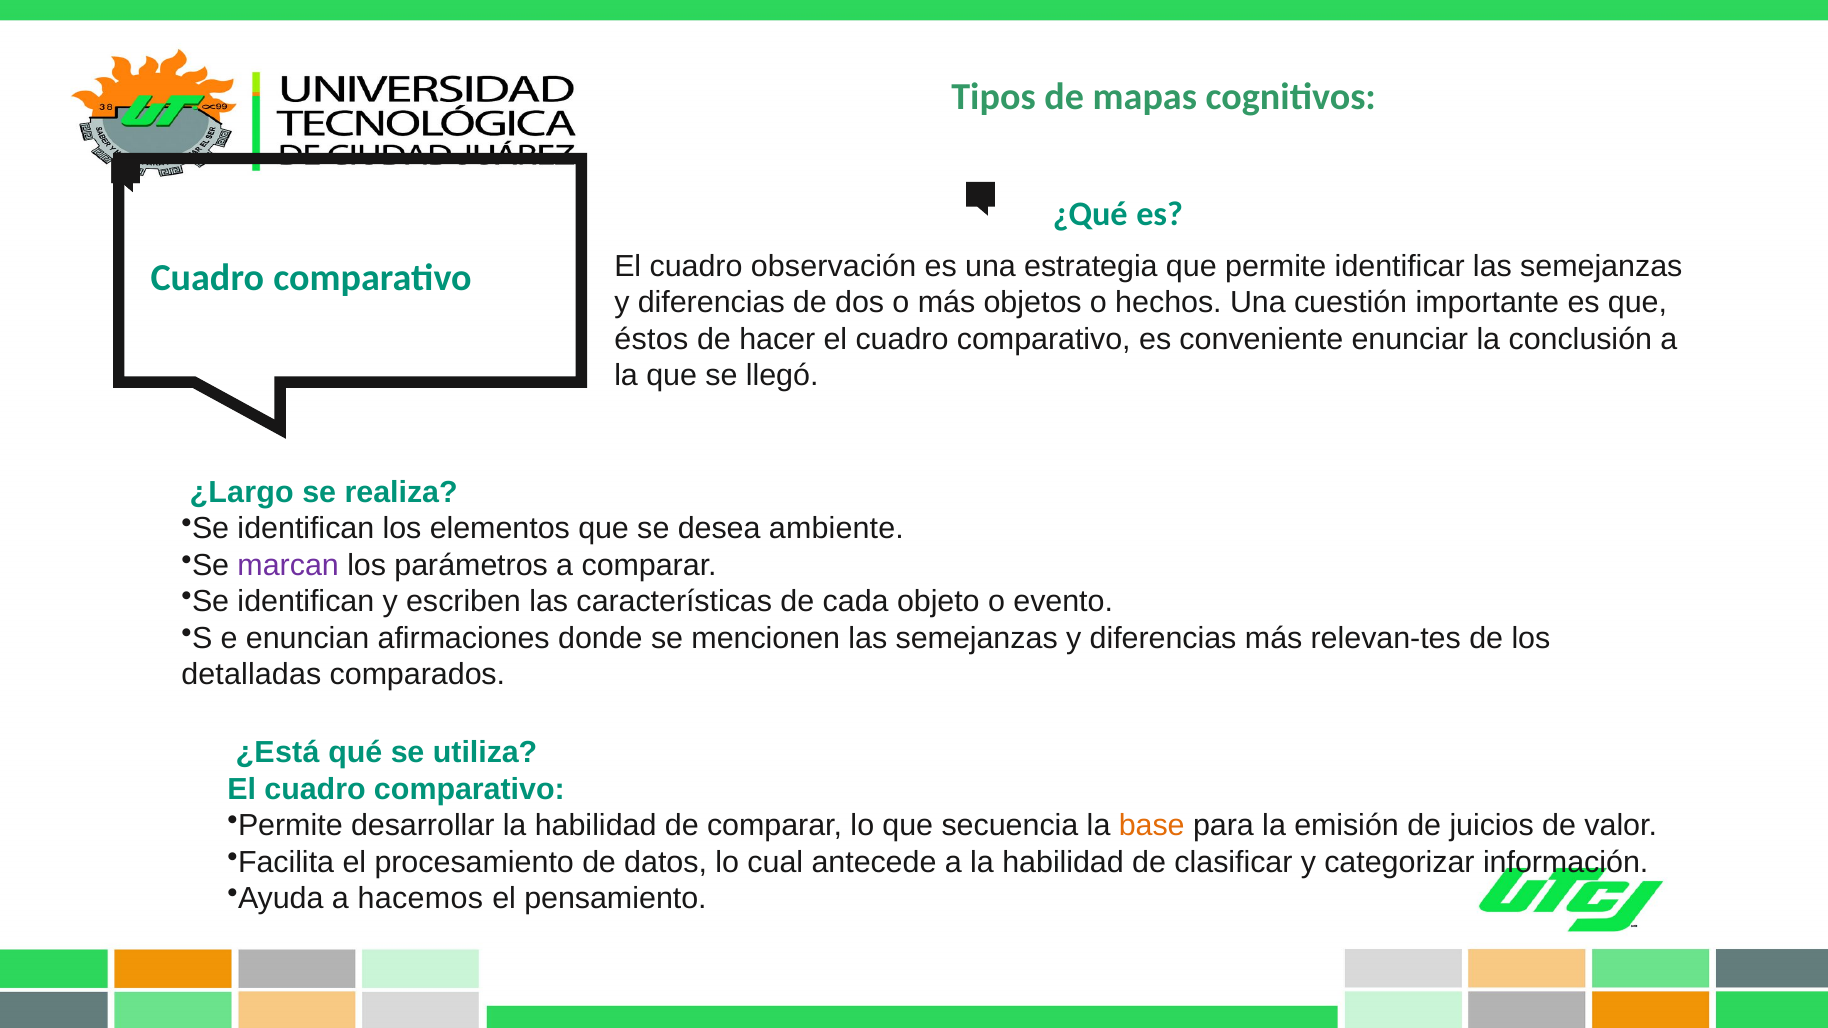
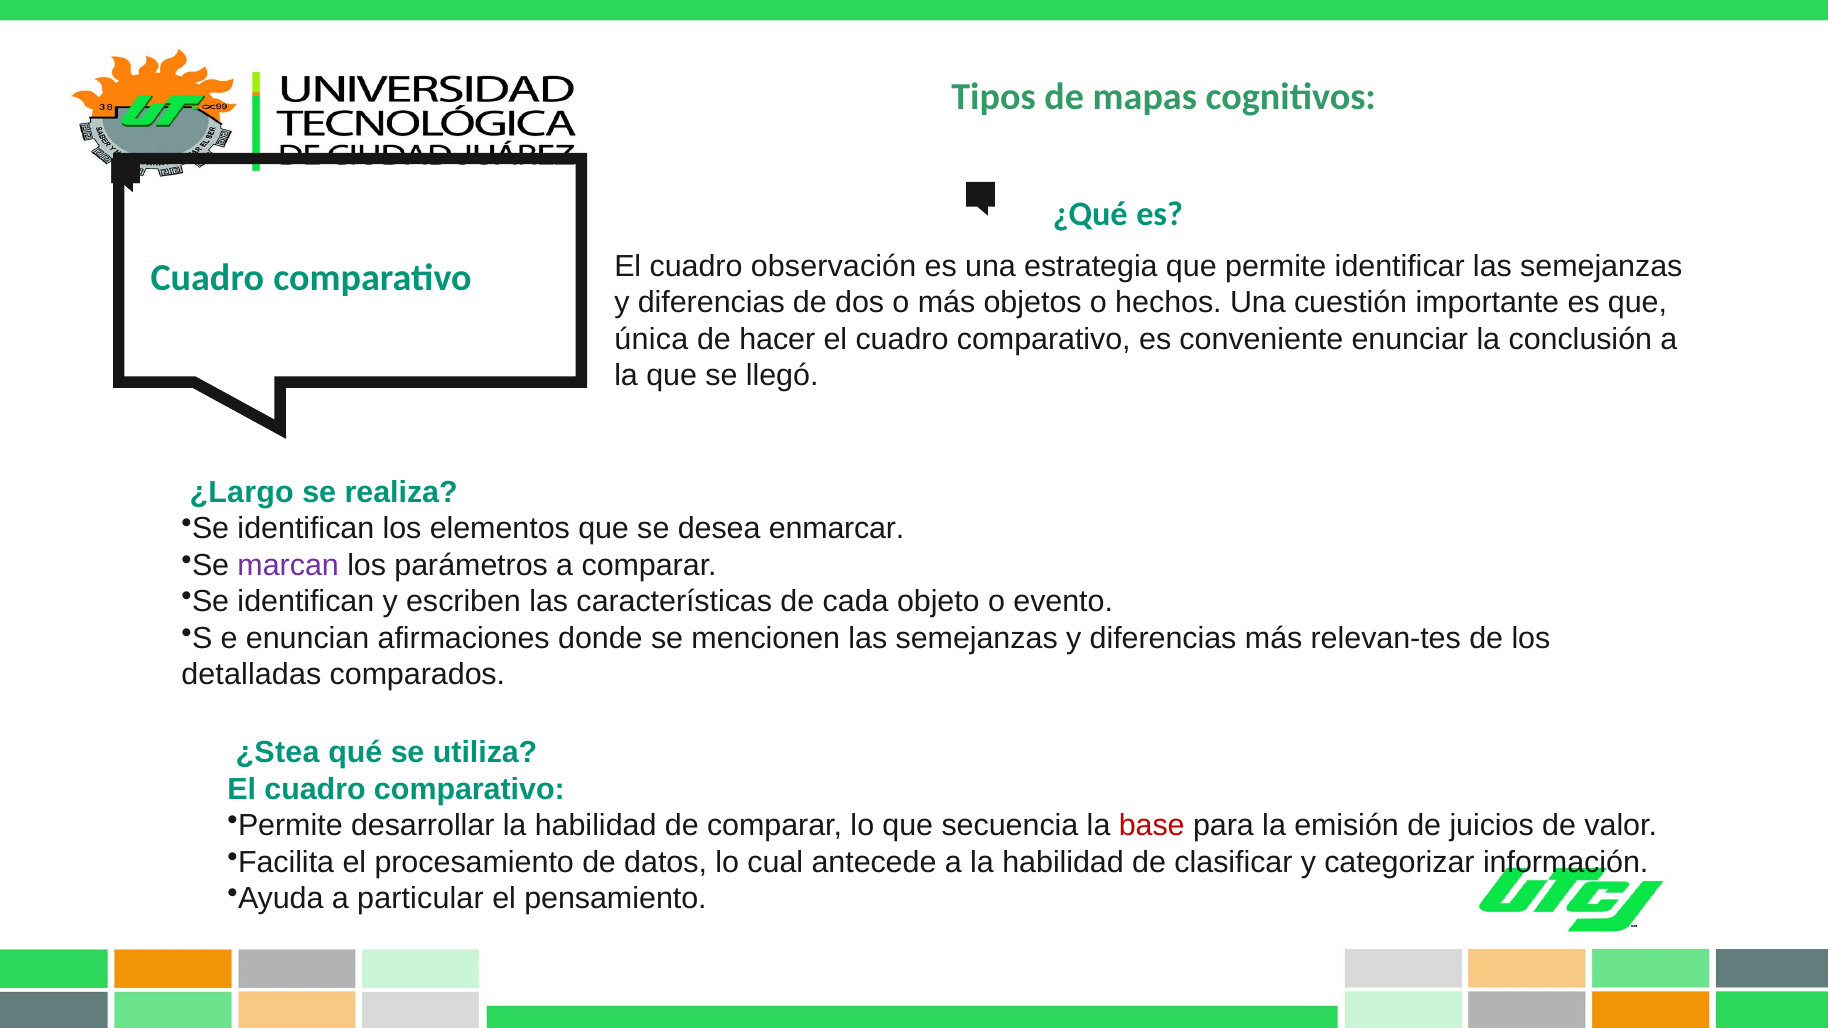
éstos: éstos -> única
ambiente: ambiente -> enmarcar
¿Está: ¿Está -> ¿Stea
base colour: orange -> red
hacemos: hacemos -> particular
